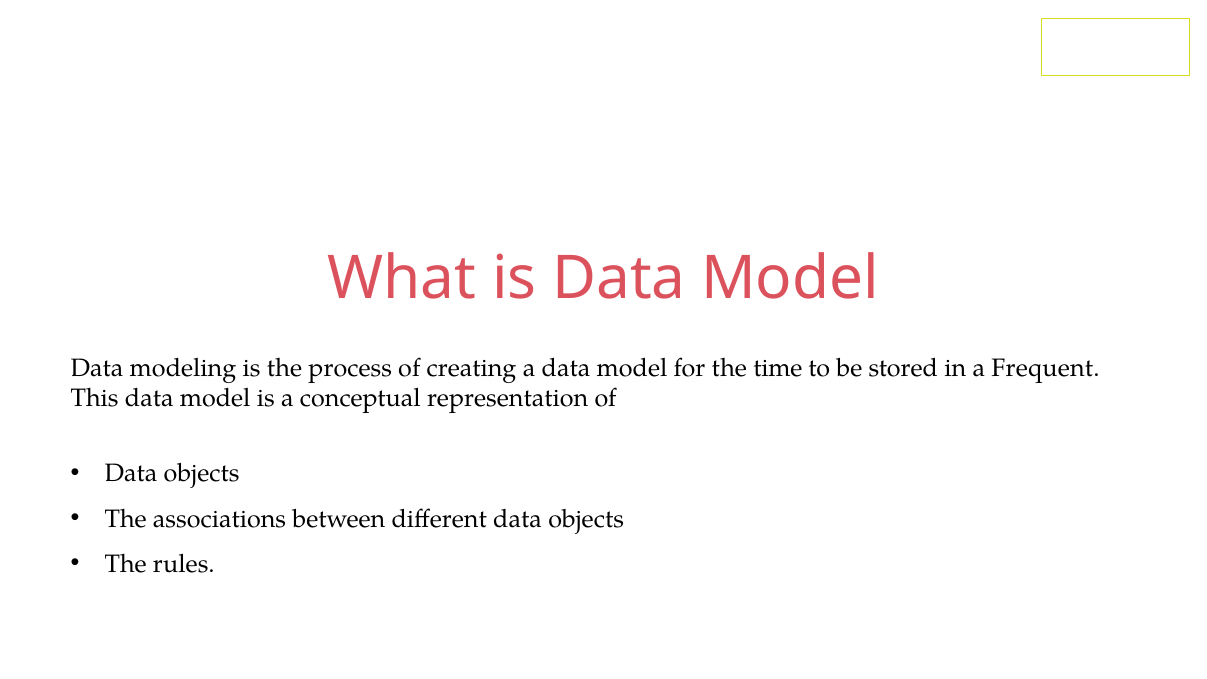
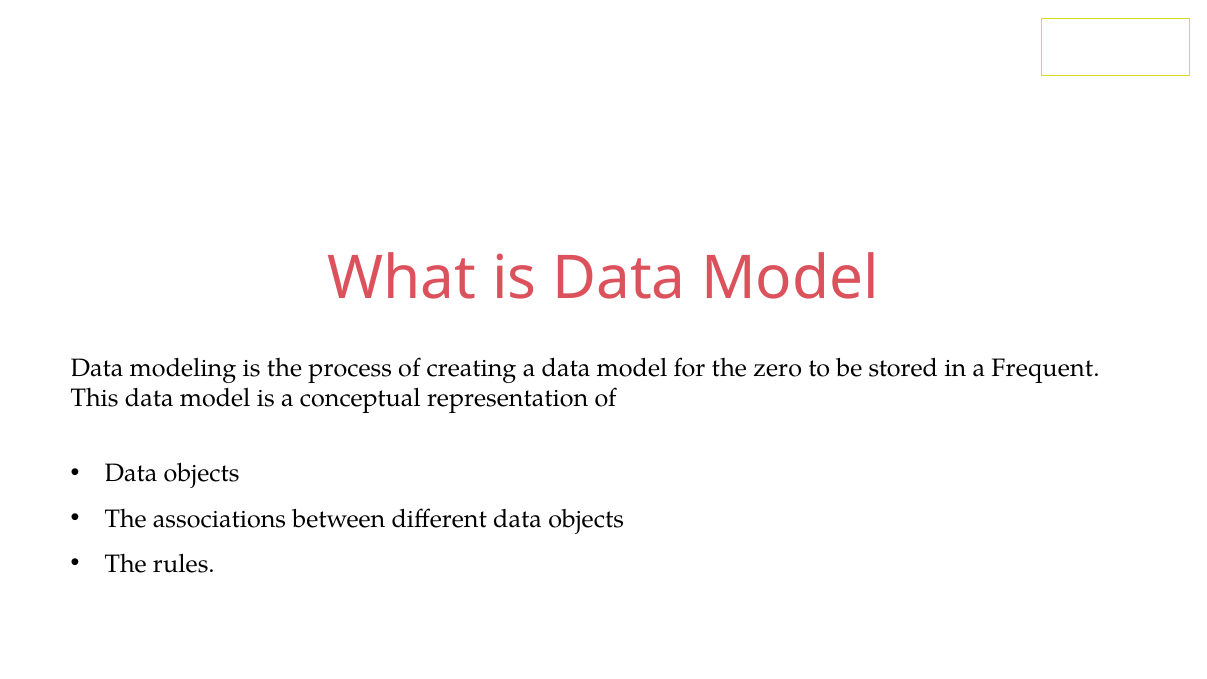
time: time -> zero
